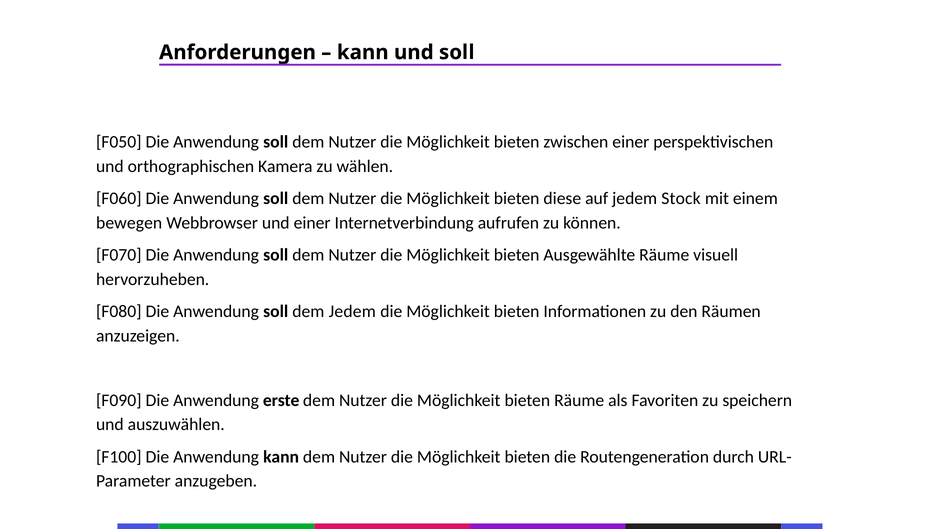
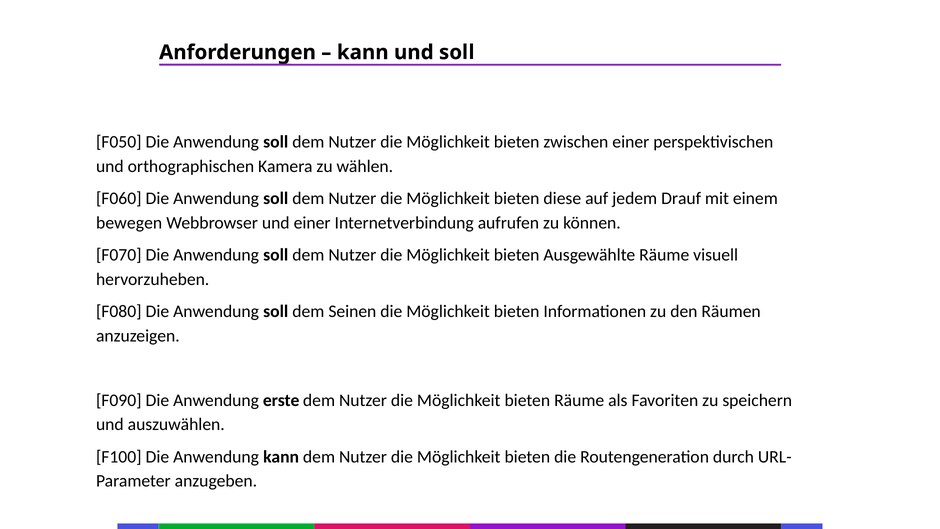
Stock: Stock -> Drauf
dem Jedem: Jedem -> Seinen
